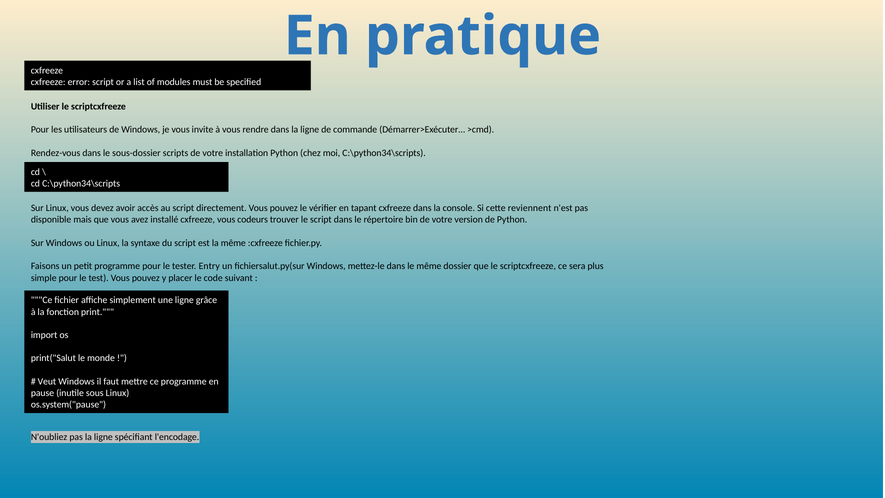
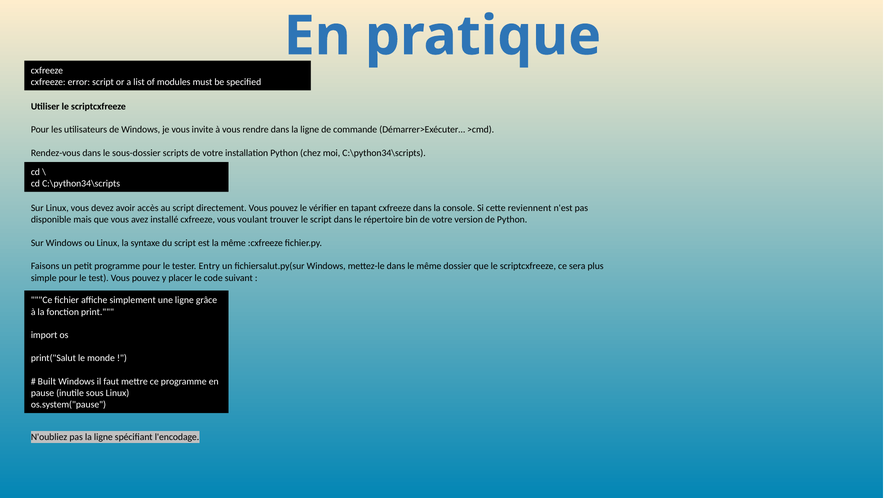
codeurs: codeurs -> voulant
Veut: Veut -> Built
